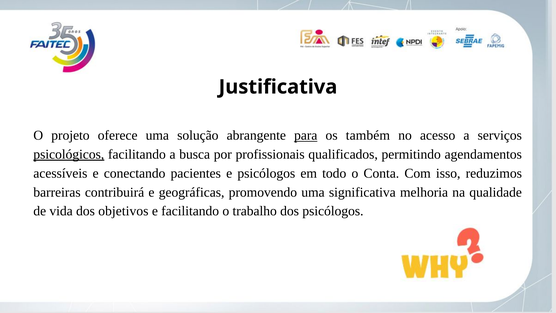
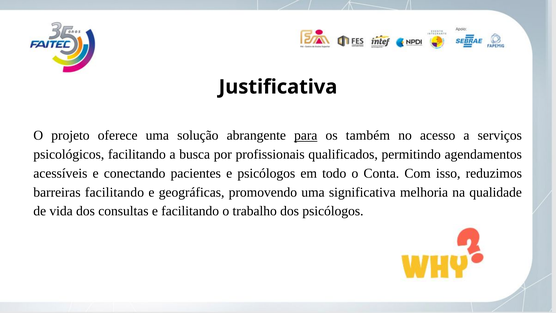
psicológicos underline: present -> none
barreiras contribuirá: contribuirá -> facilitando
objetivos: objetivos -> consultas
